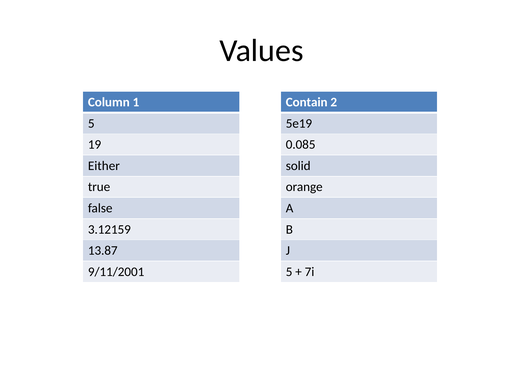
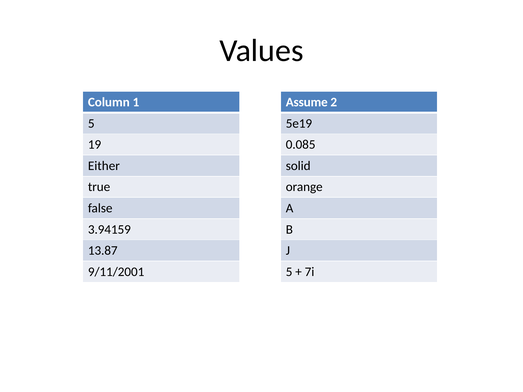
Contain: Contain -> Assume
3.12159: 3.12159 -> 3.94159
